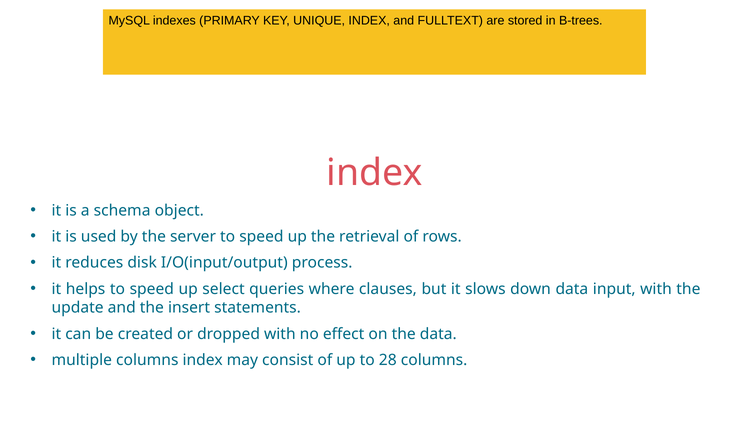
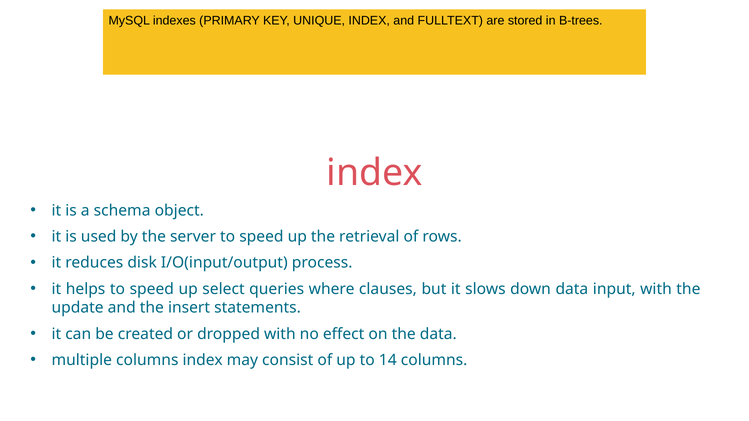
28: 28 -> 14
